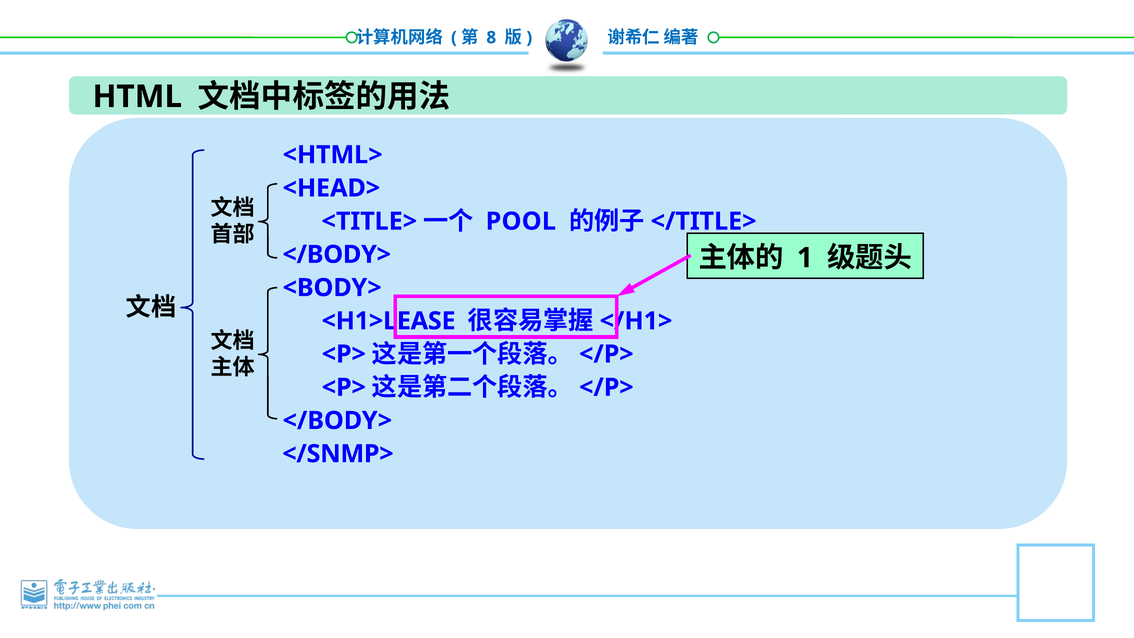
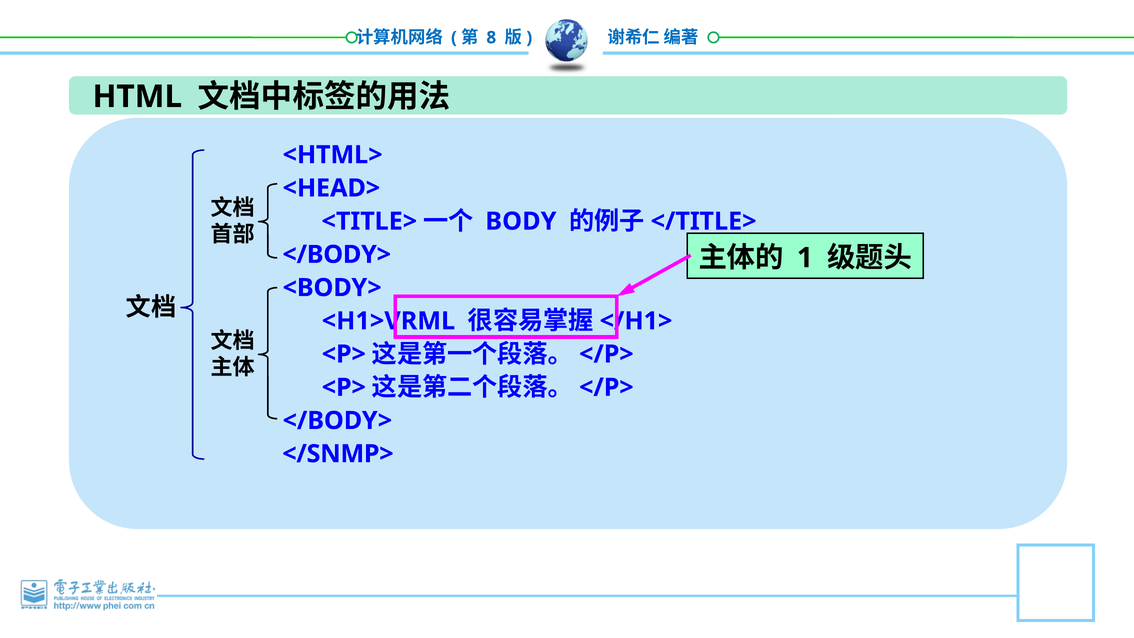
POOL: POOL -> BODY
<H1>LEASE: <H1>LEASE -> <H1>VRML
